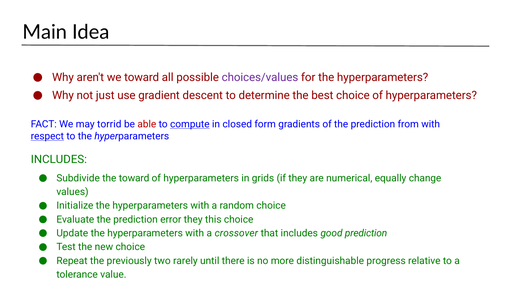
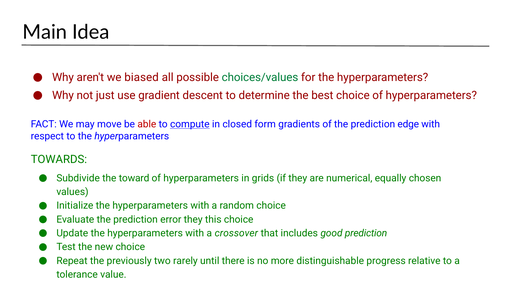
we toward: toward -> biased
choices/values colour: purple -> green
torrid: torrid -> move
from: from -> edge
respect underline: present -> none
INCLUDES at (59, 159): INCLUDES -> TOWARDS
change: change -> chosen
